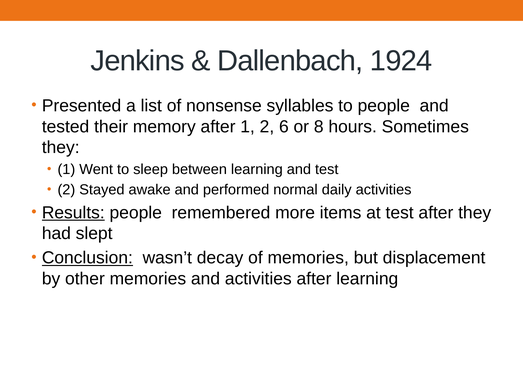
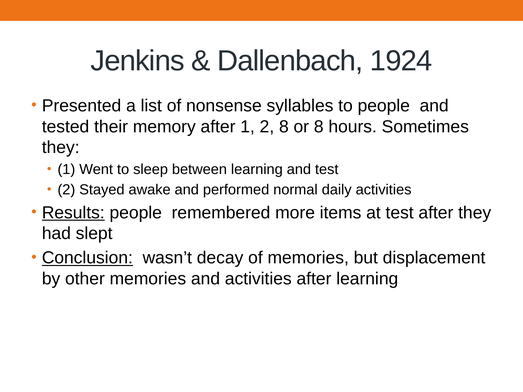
2 6: 6 -> 8
